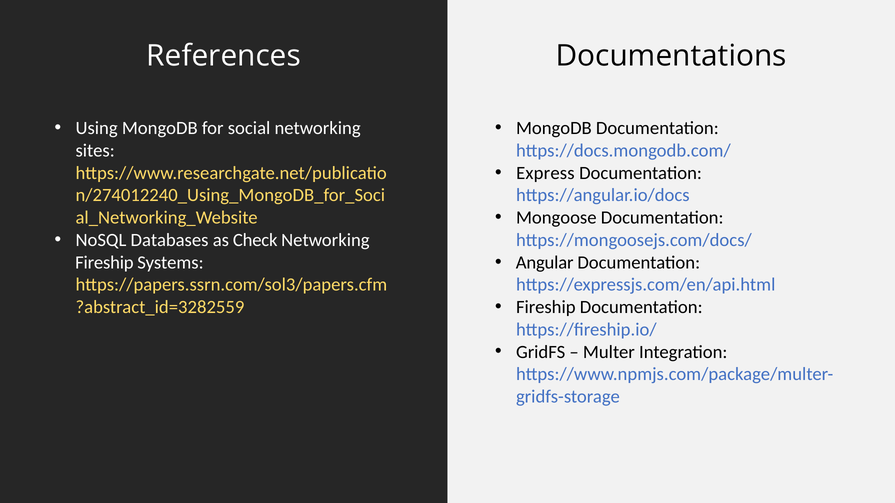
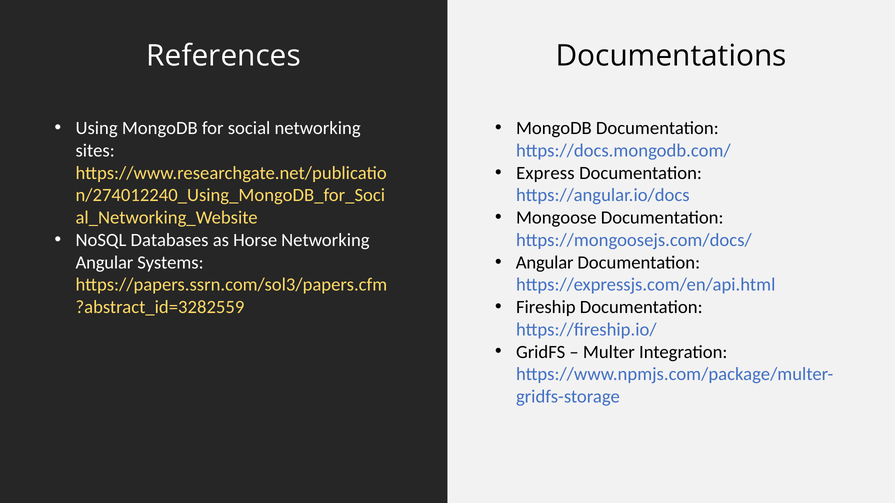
Check: Check -> Horse
Fireship at (104, 263): Fireship -> Angular
